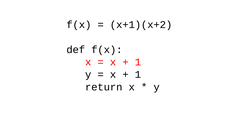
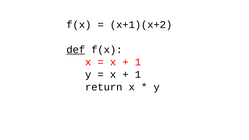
def underline: none -> present
